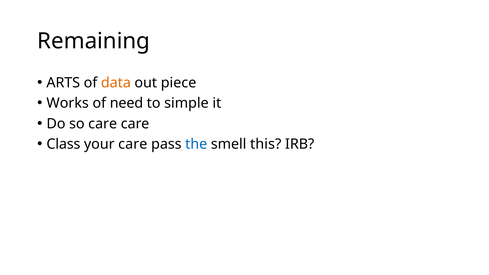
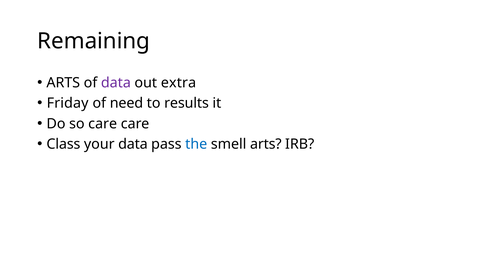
data at (116, 83) colour: orange -> purple
piece: piece -> extra
Works: Works -> Friday
simple: simple -> results
your care: care -> data
smell this: this -> arts
